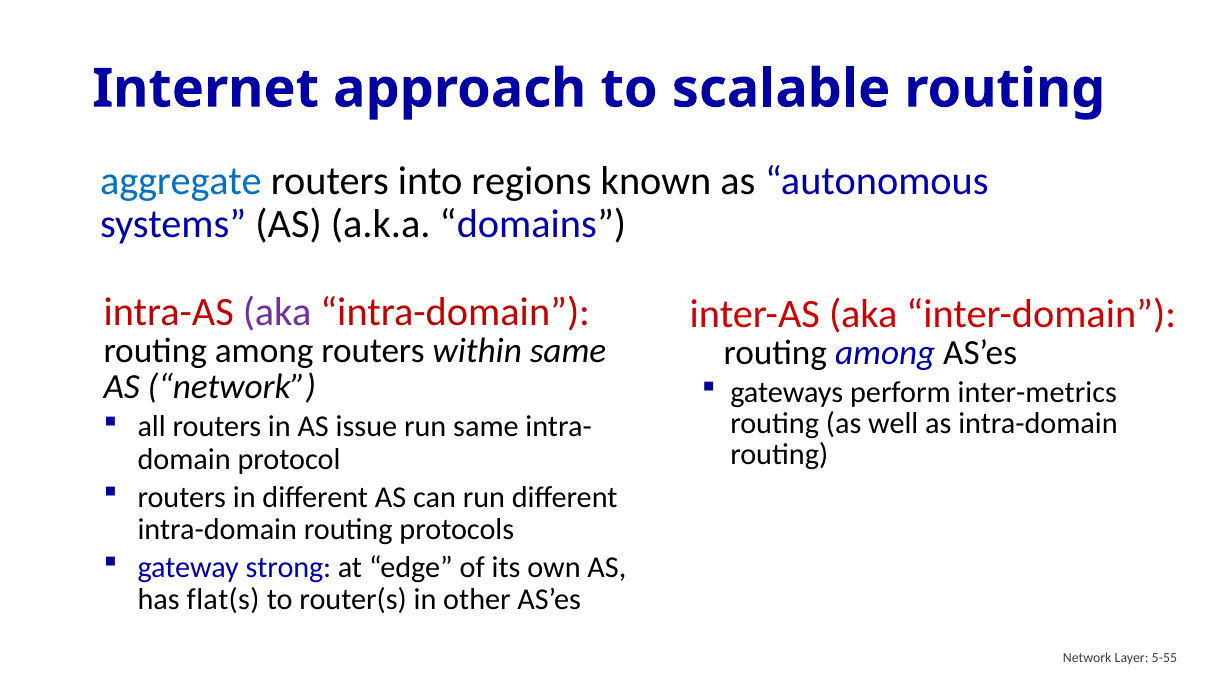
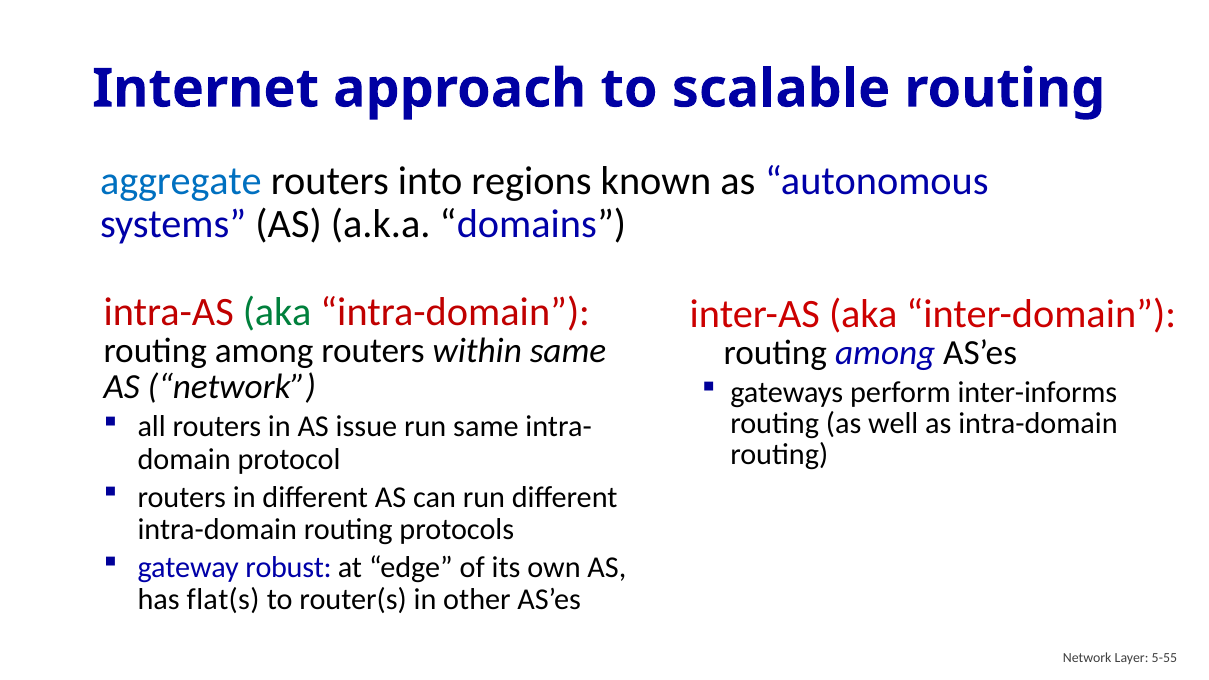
aka at (277, 312) colour: purple -> green
inter-metrics: inter-metrics -> inter-informs
strong: strong -> robust
